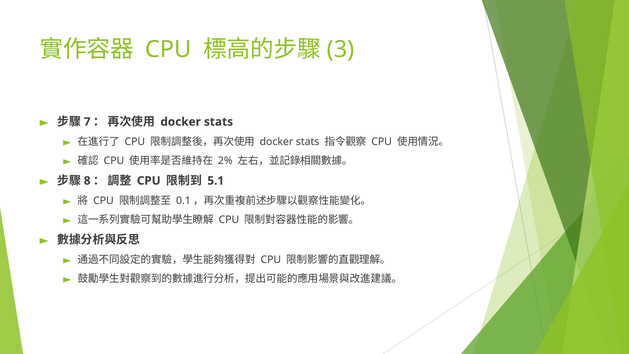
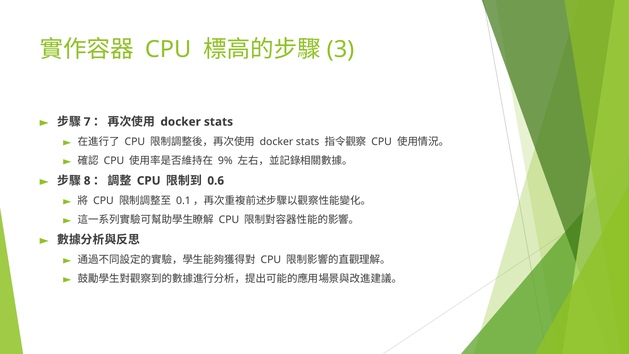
2%: 2% -> 9%
5.1: 5.1 -> 0.6
